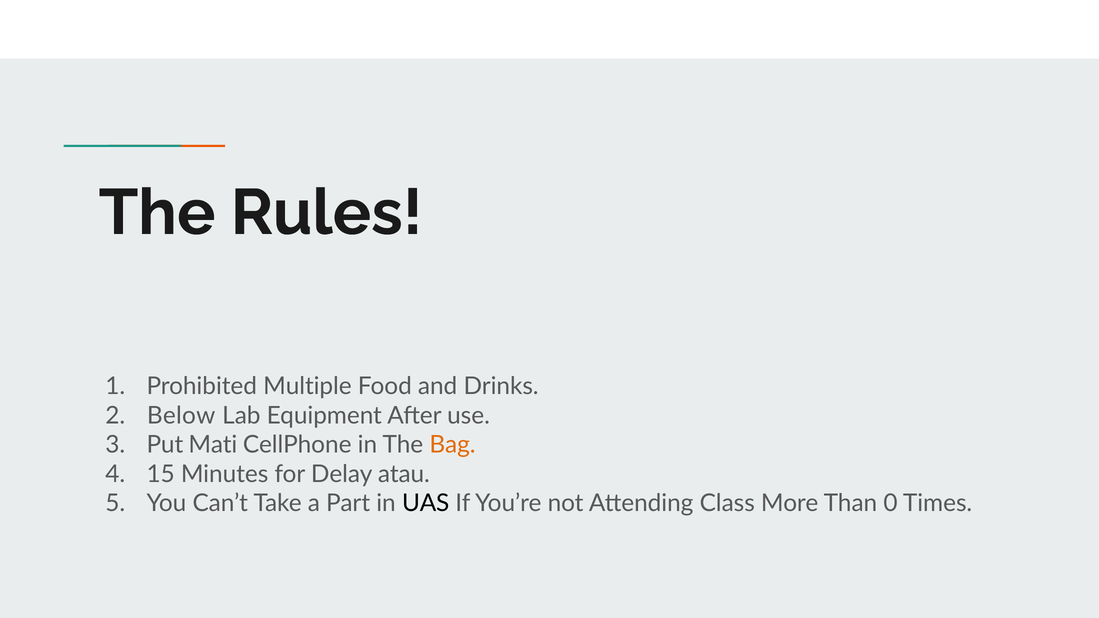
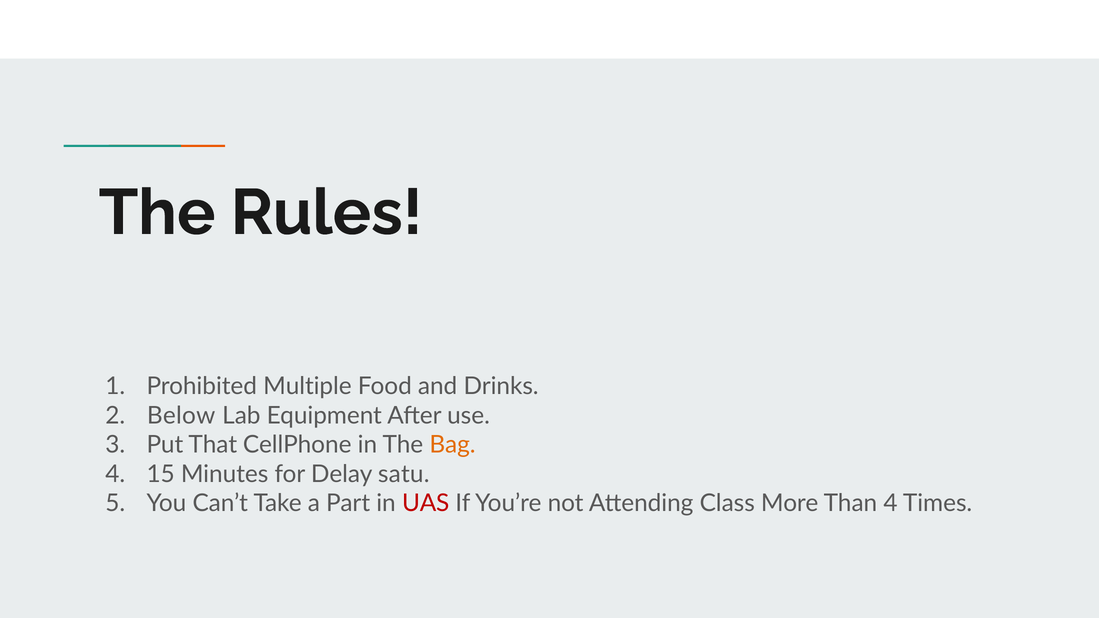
Mati: Mati -> That
atau: atau -> satu
UAS colour: black -> red
Than 0: 0 -> 4
